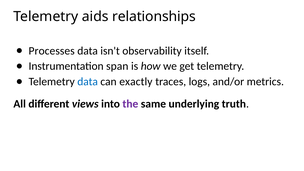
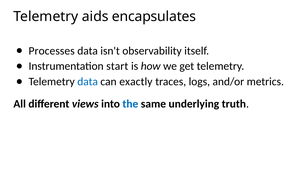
relationships: relationships -> encapsulates
span: span -> start
the colour: purple -> blue
